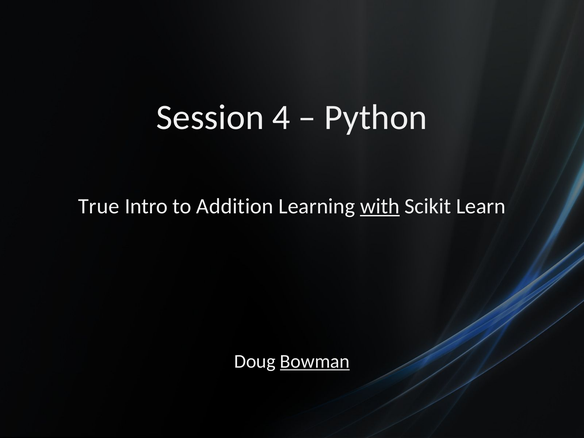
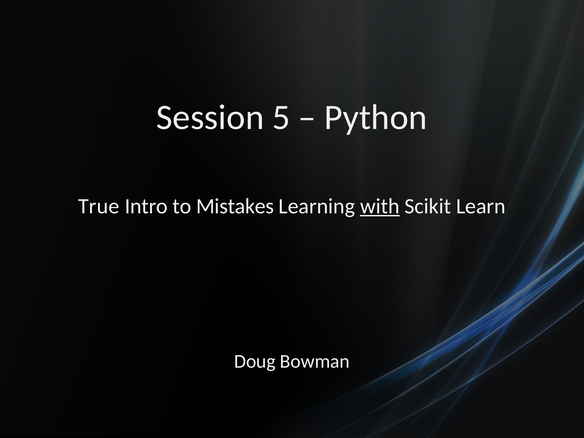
4: 4 -> 5
Addition: Addition -> Mistakes
Bowman underline: present -> none
